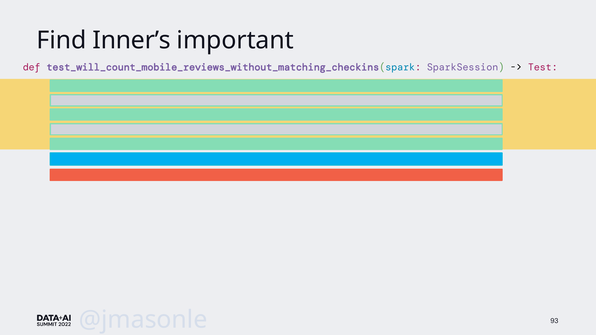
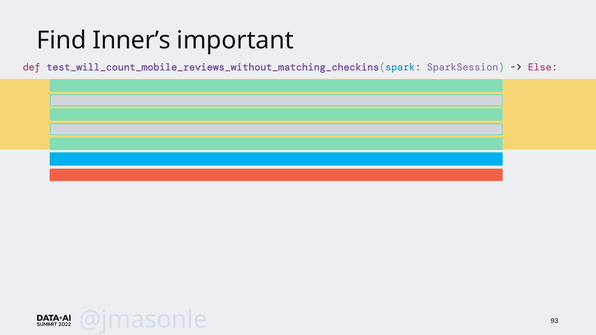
Test: Test -> Else
